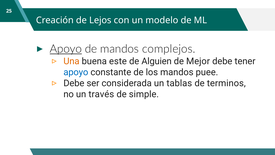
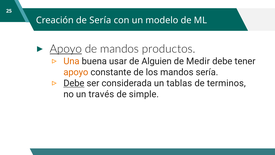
de Lejos: Lejos -> Sería
complejos: complejos -> productos
este: este -> usar
Mejor: Mejor -> Medir
apoyo at (76, 72) colour: blue -> orange
mandos puee: puee -> sería
Debe at (74, 83) underline: none -> present
